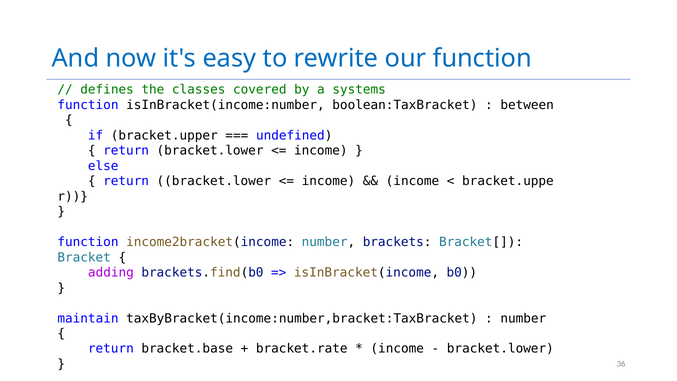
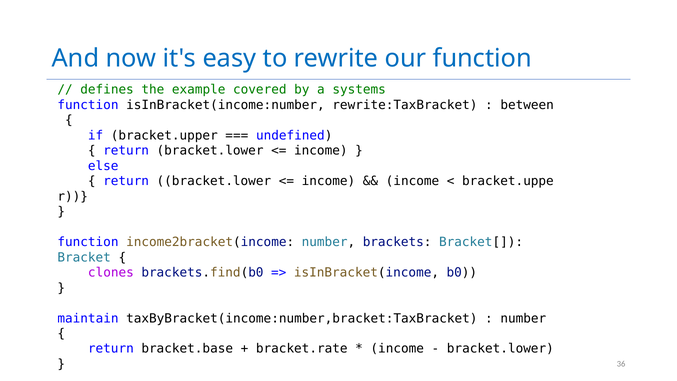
classes: classes -> example
boolean:TaxBracket: boolean:TaxBracket -> rewrite:TaxBracket
adding: adding -> clones
